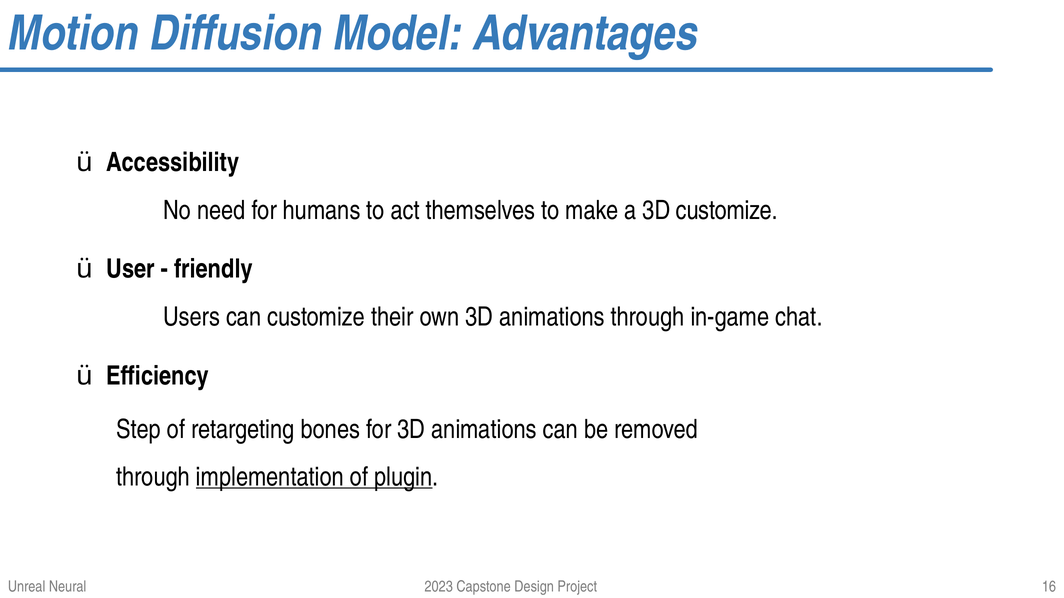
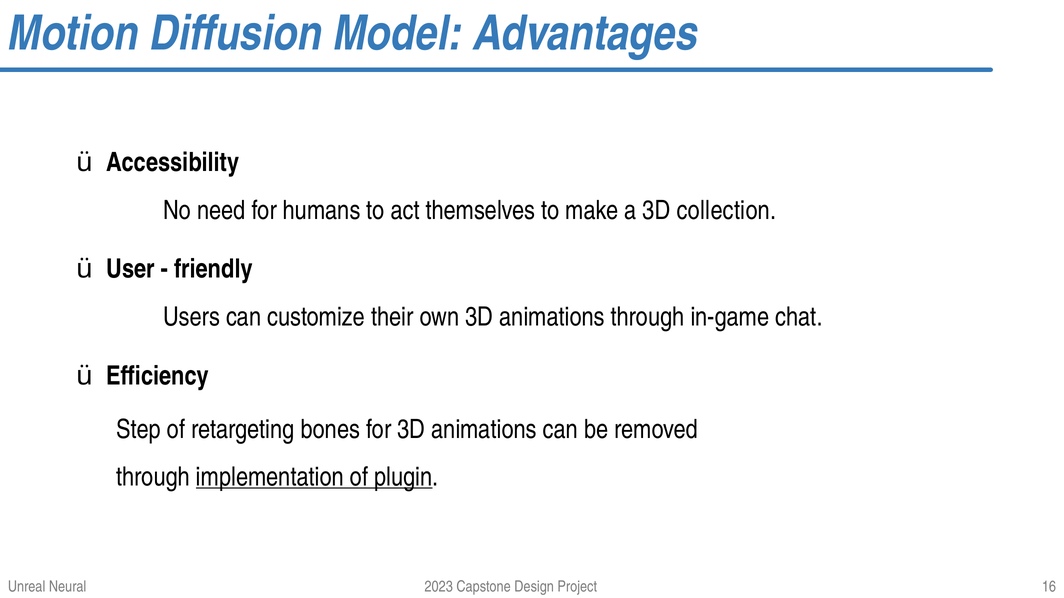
3D customize: customize -> collection
